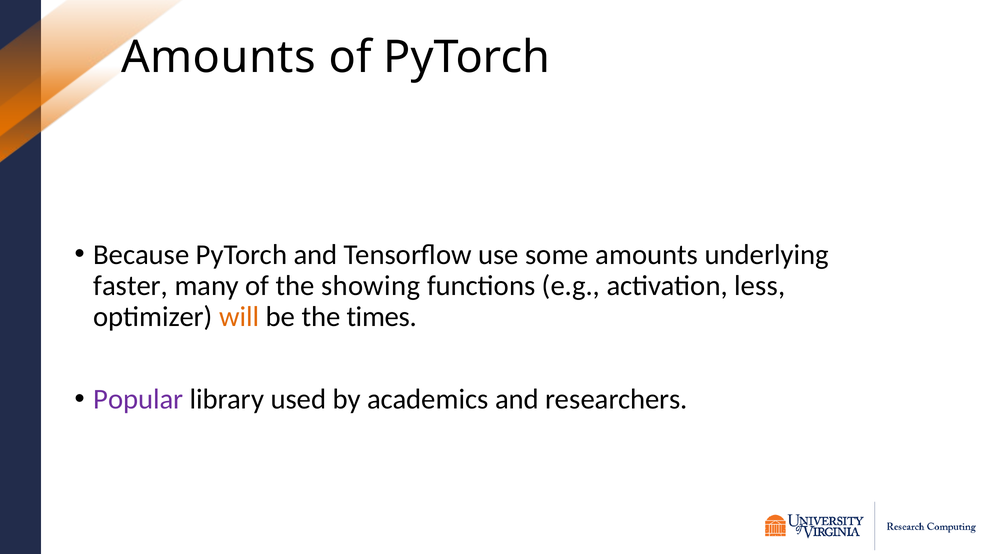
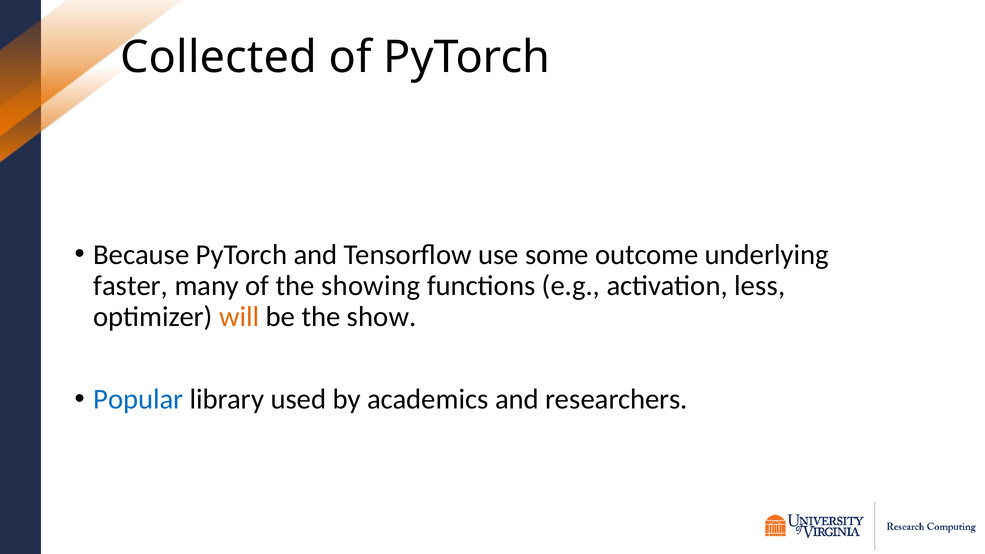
Amounts at (218, 57): Amounts -> Collected
some amounts: amounts -> outcome
times: times -> show
Popular colour: purple -> blue
